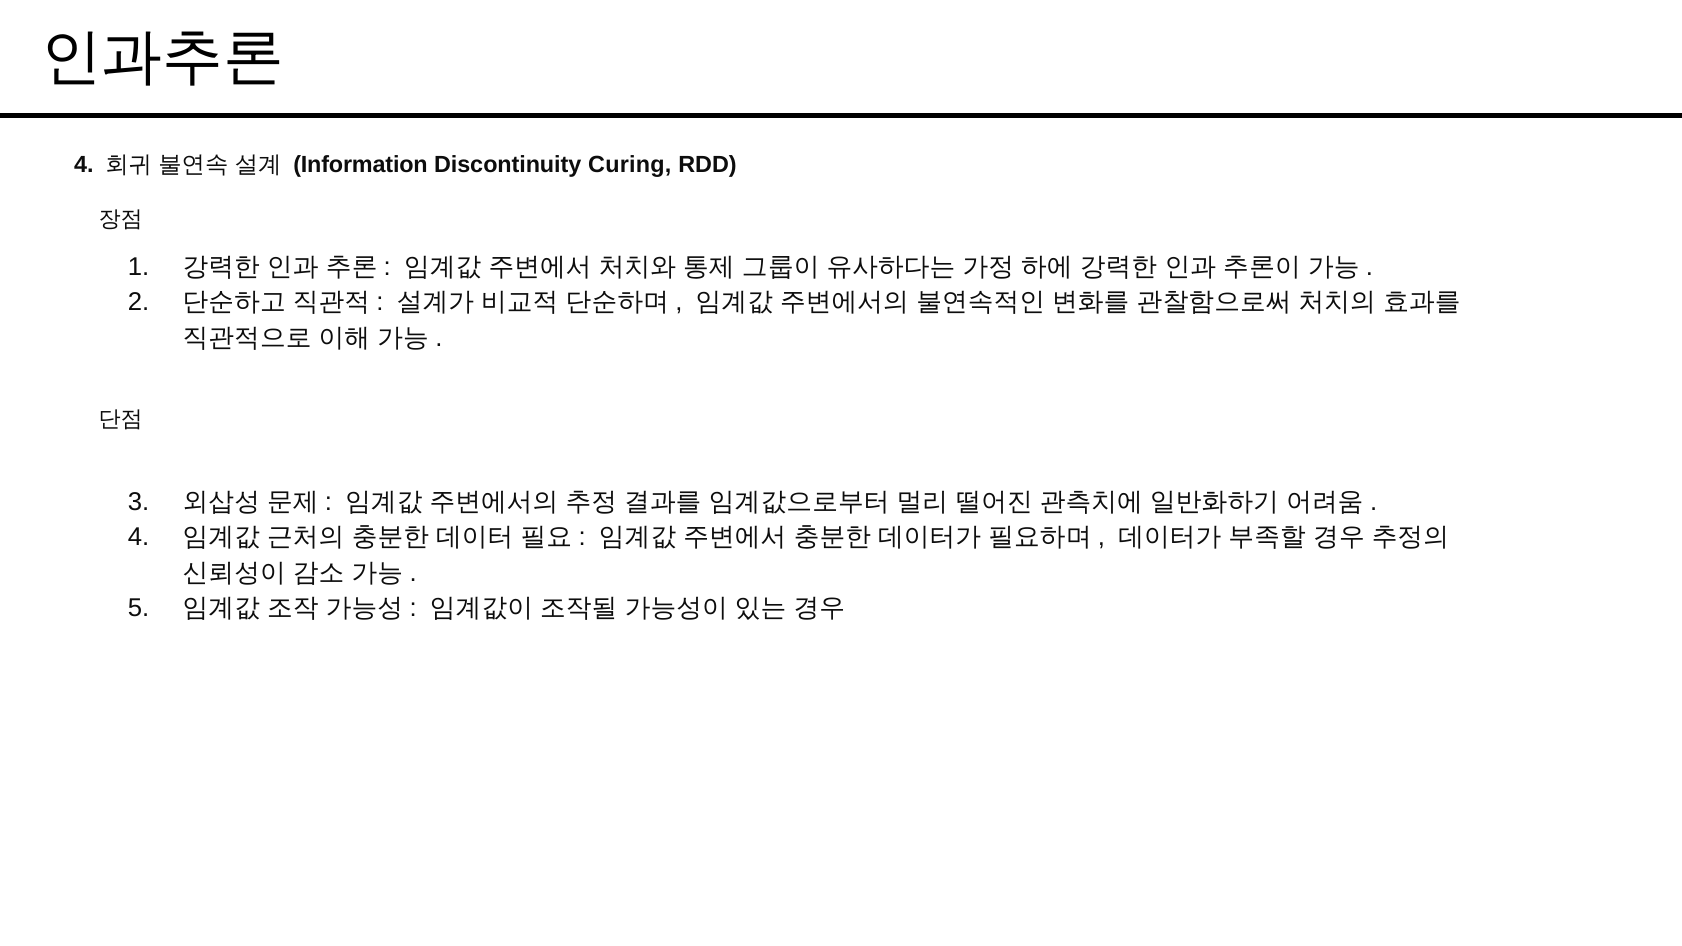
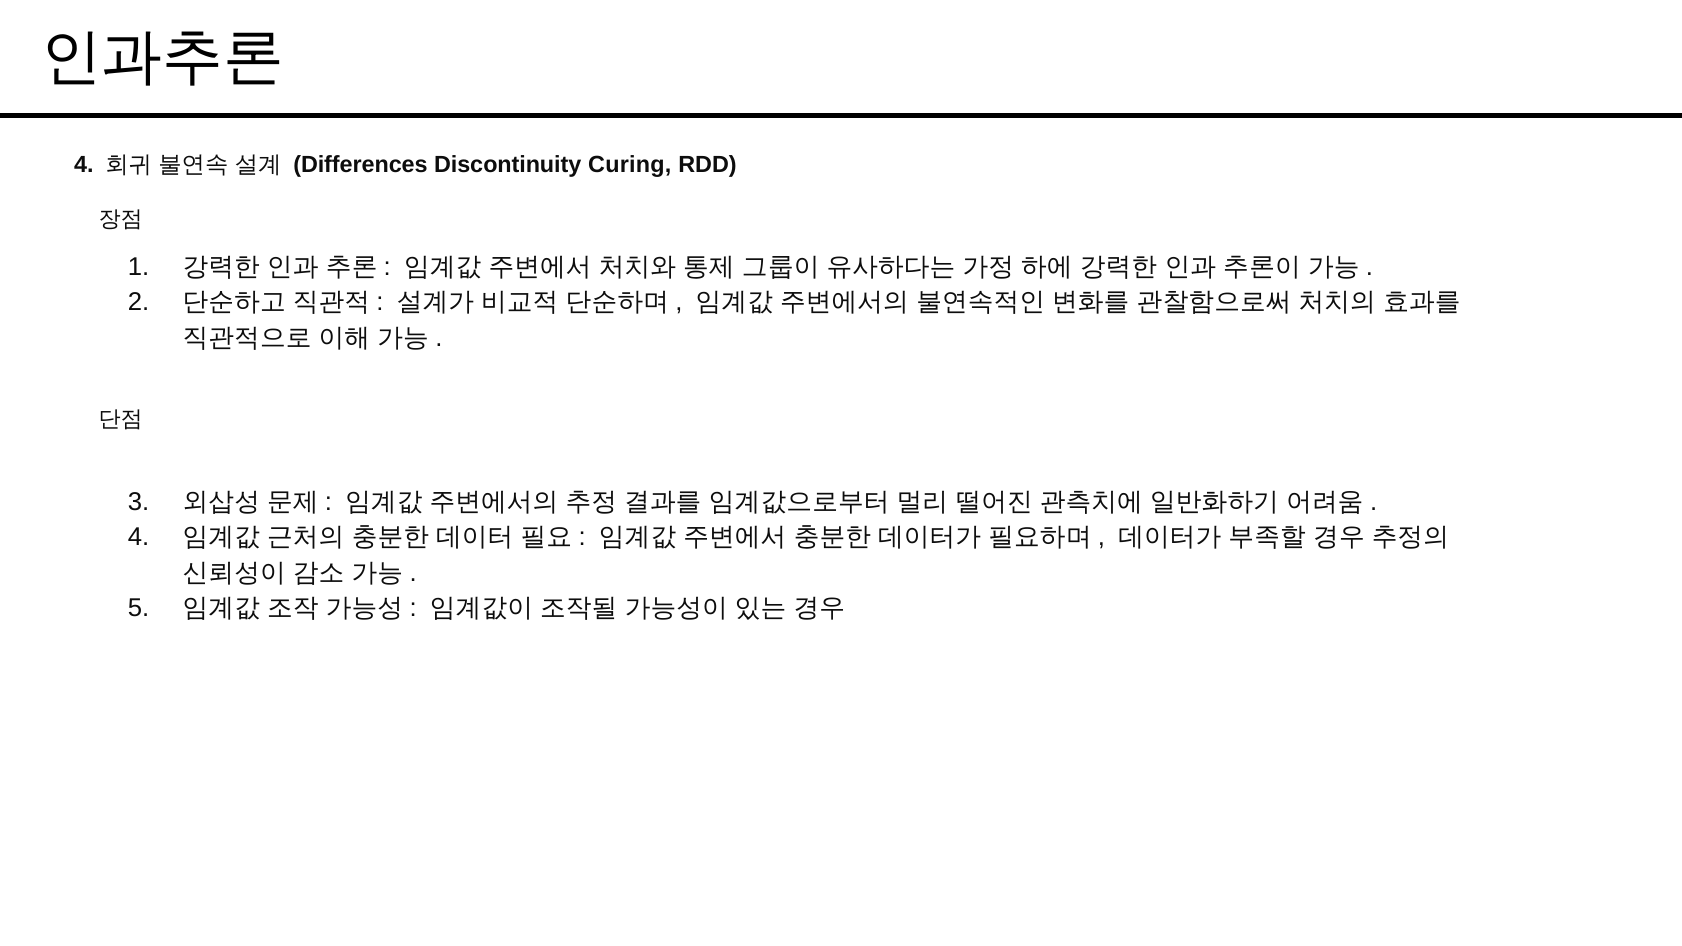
Information: Information -> Differences
